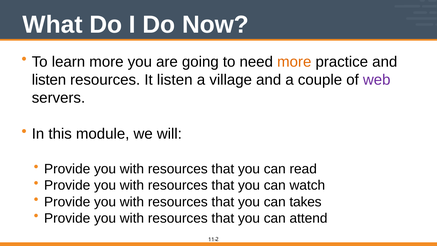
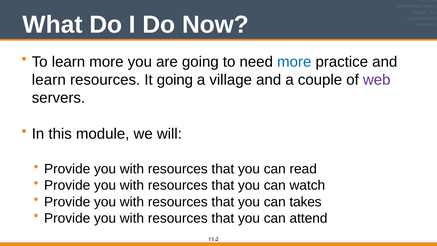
more at (294, 62) colour: orange -> blue
listen at (49, 80): listen -> learn
It listen: listen -> going
